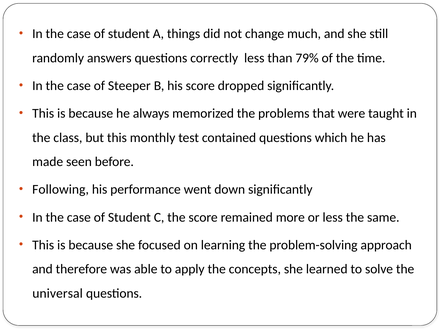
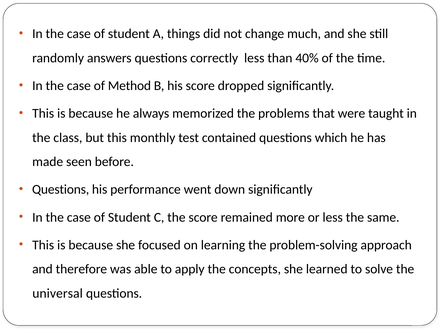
79%: 79% -> 40%
Steeper: Steeper -> Method
Following at (61, 190): Following -> Questions
